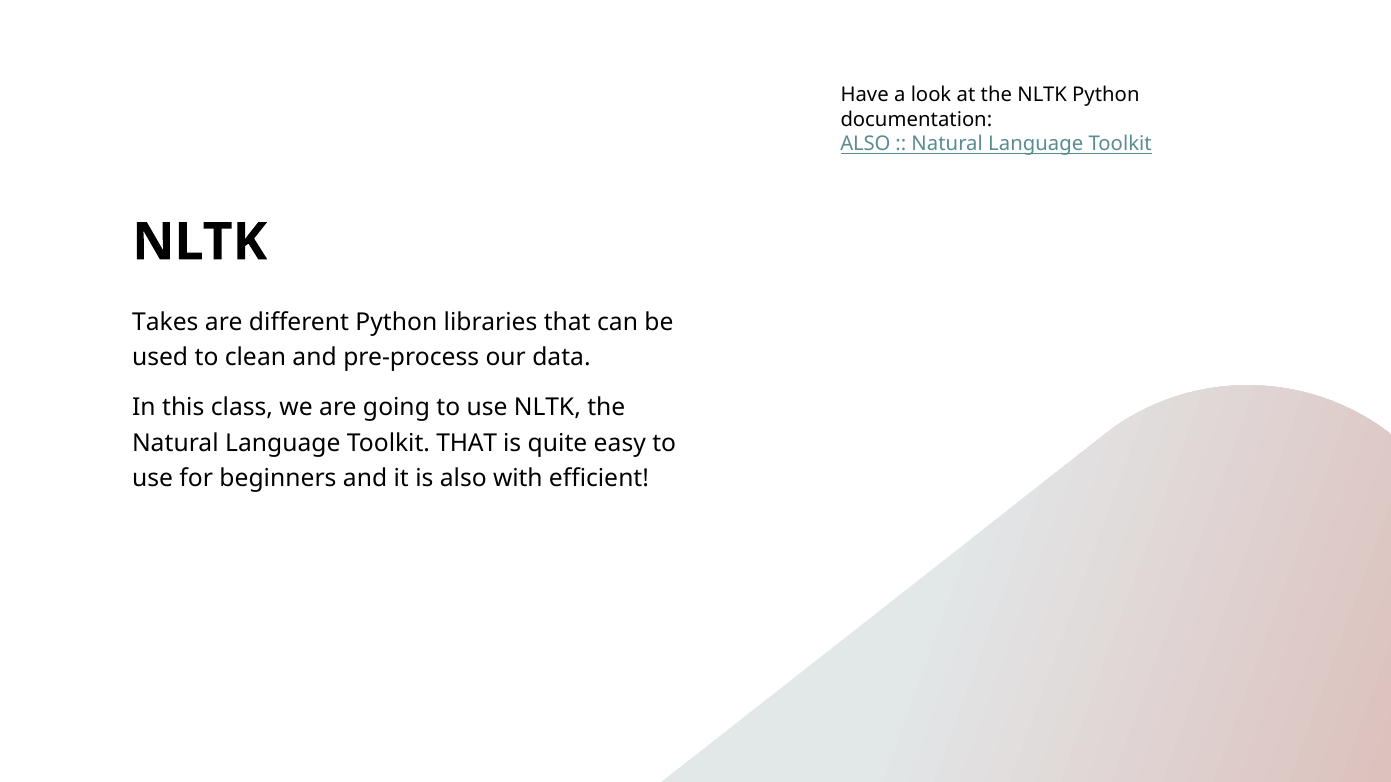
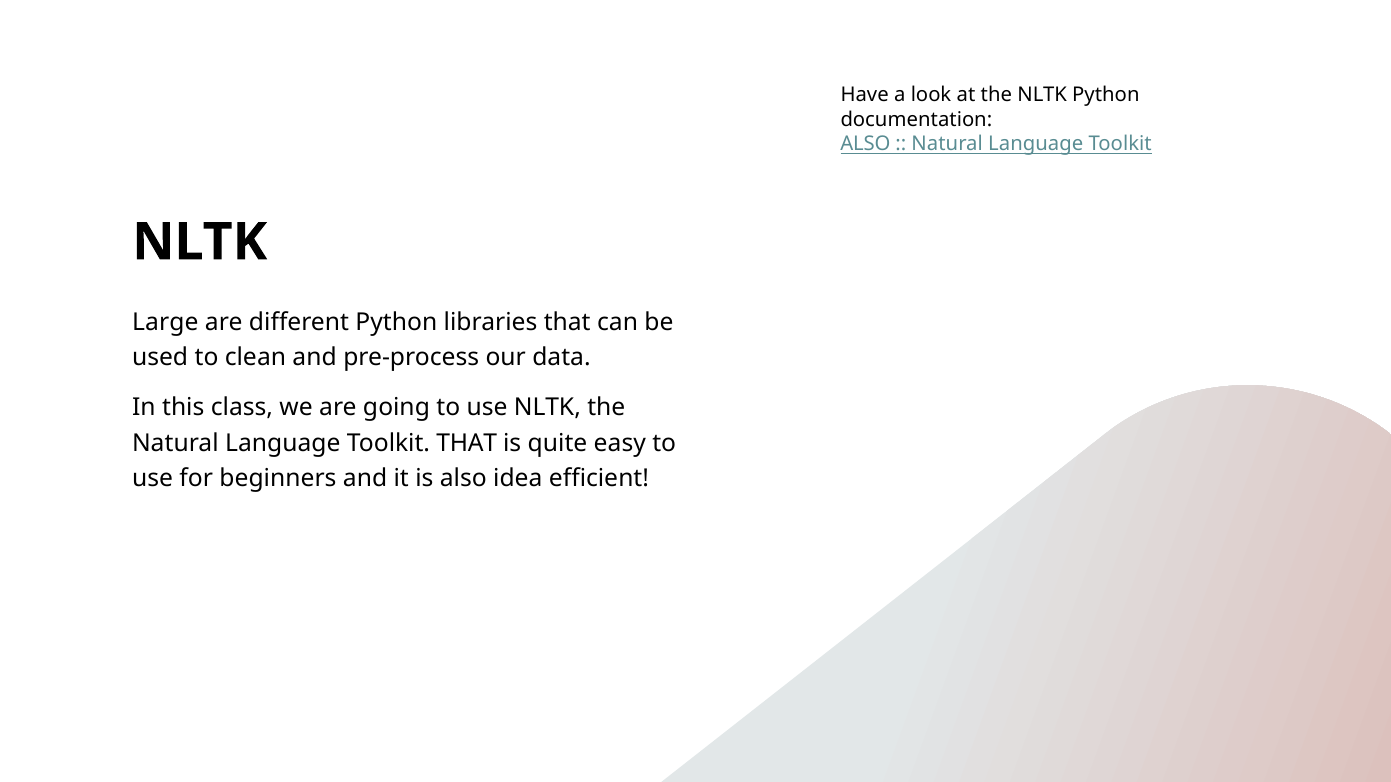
Takes: Takes -> Large
with: with -> idea
